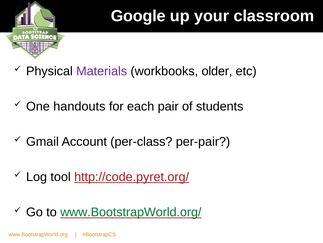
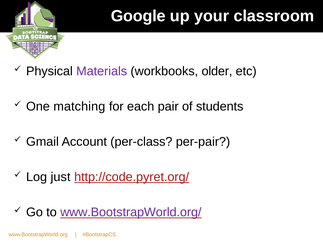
handouts: handouts -> matching
tool: tool -> just
www.BootstrapWorld.org/ colour: green -> purple
